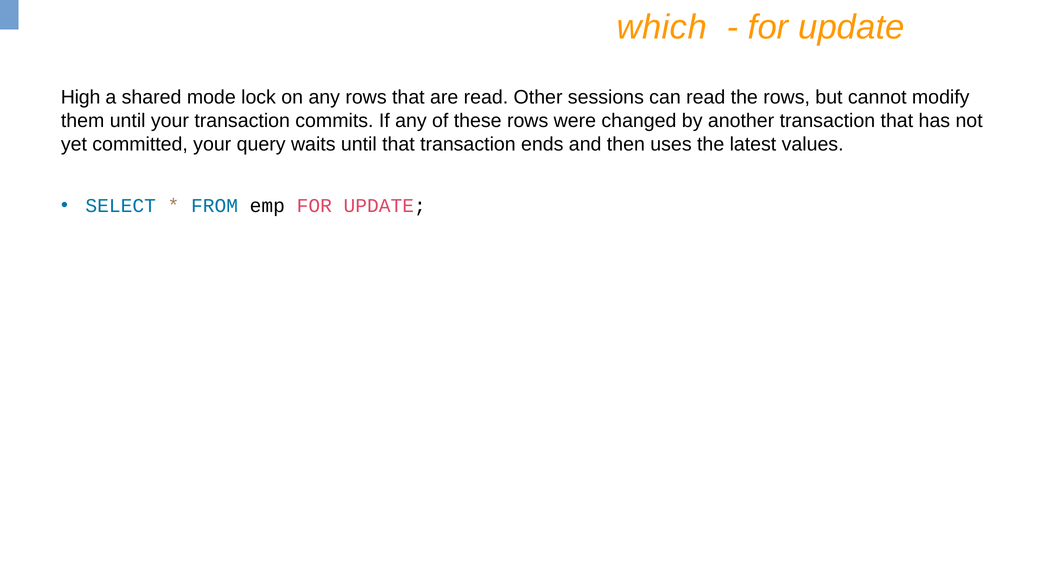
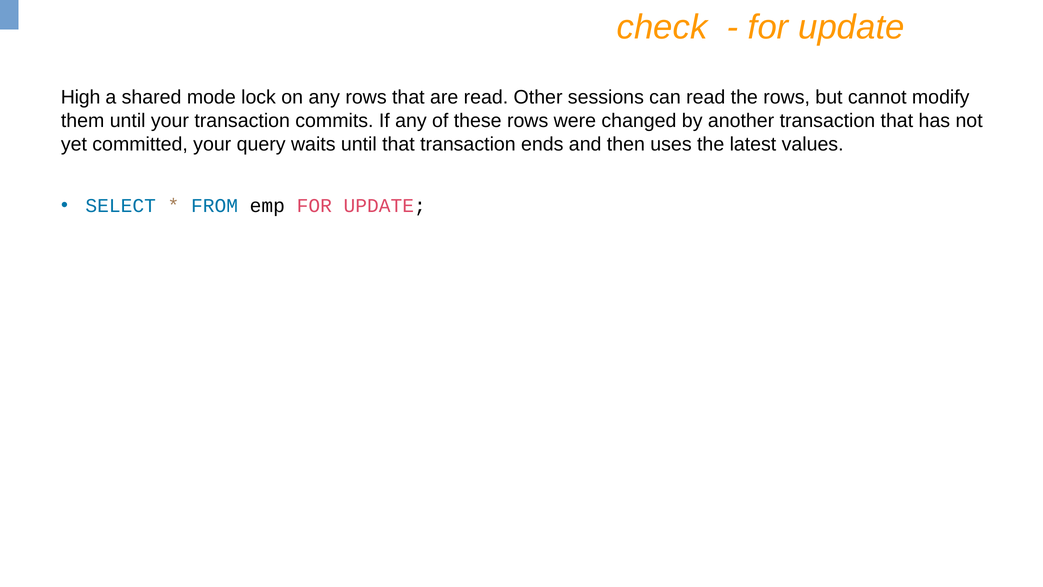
which: which -> check
